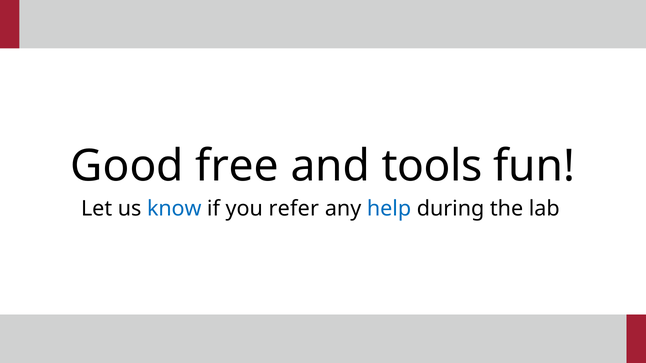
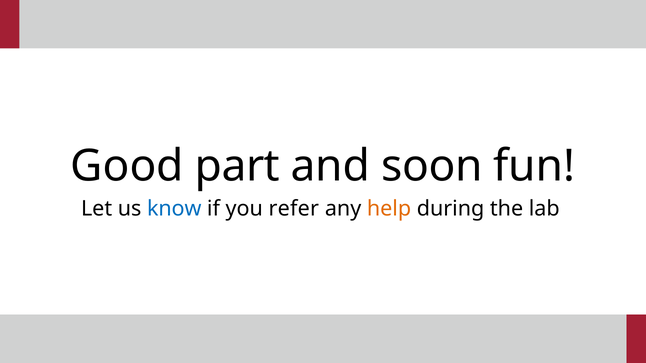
free: free -> part
tools: tools -> soon
help colour: blue -> orange
